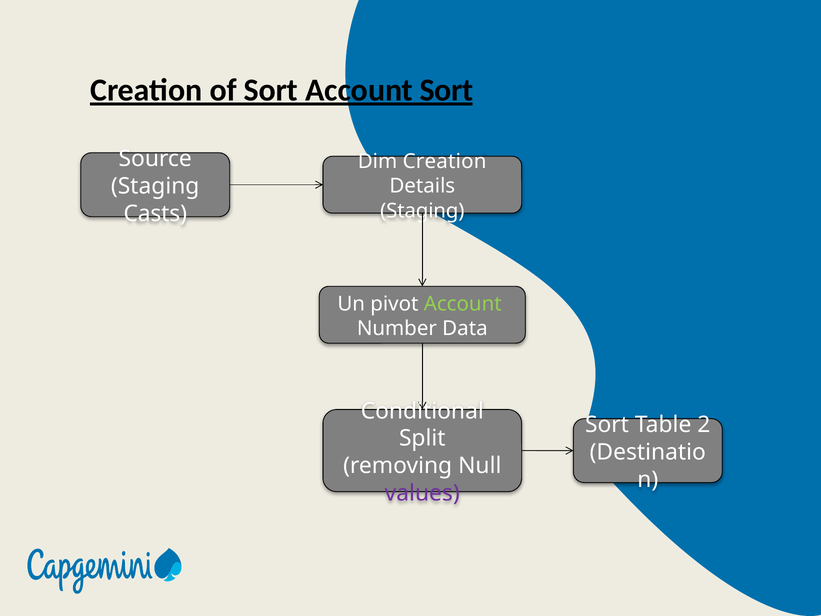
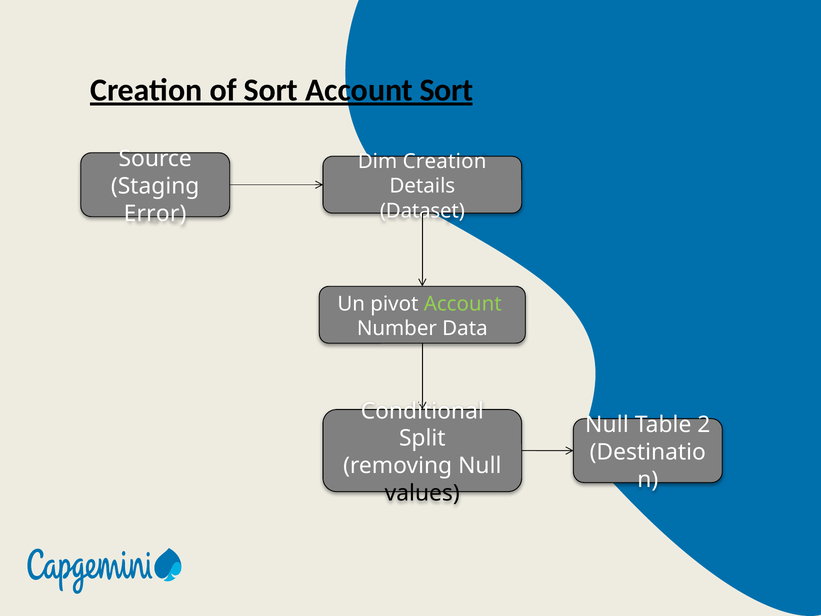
Staging at (422, 211): Staging -> Dataset
Casts: Casts -> Error
Sort at (607, 425): Sort -> Null
values colour: purple -> black
